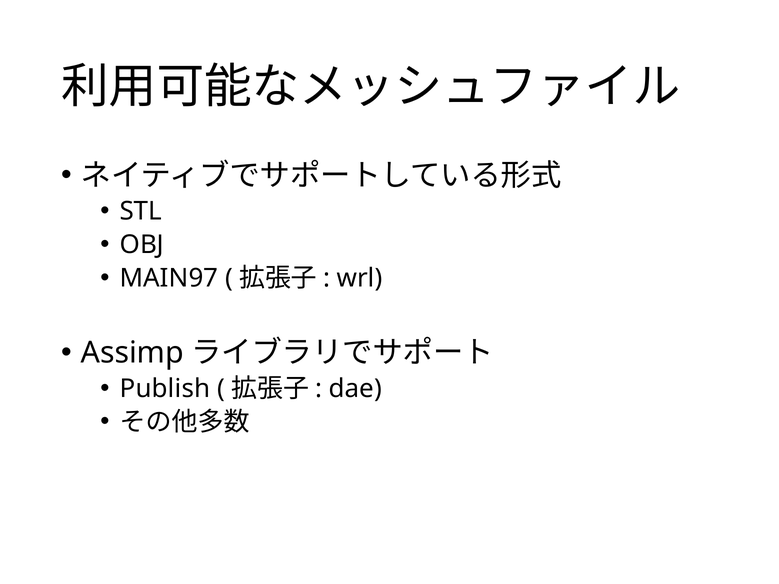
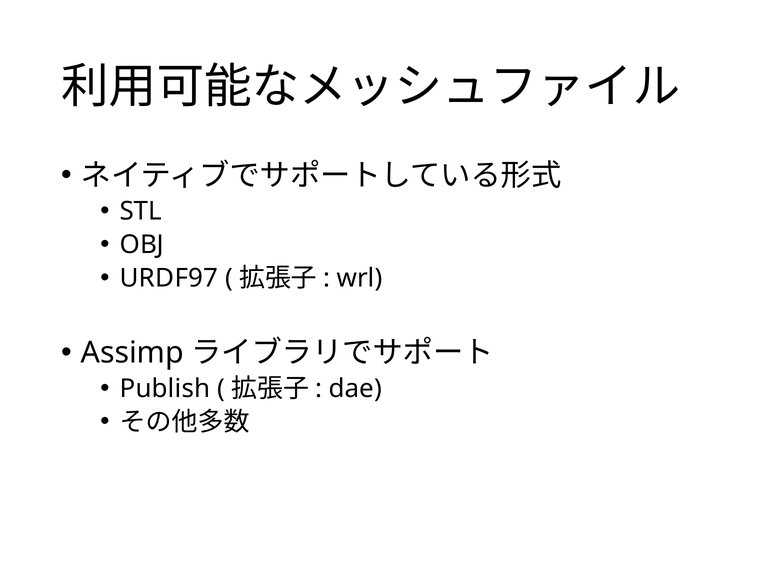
MAIN97: MAIN97 -> URDF97
